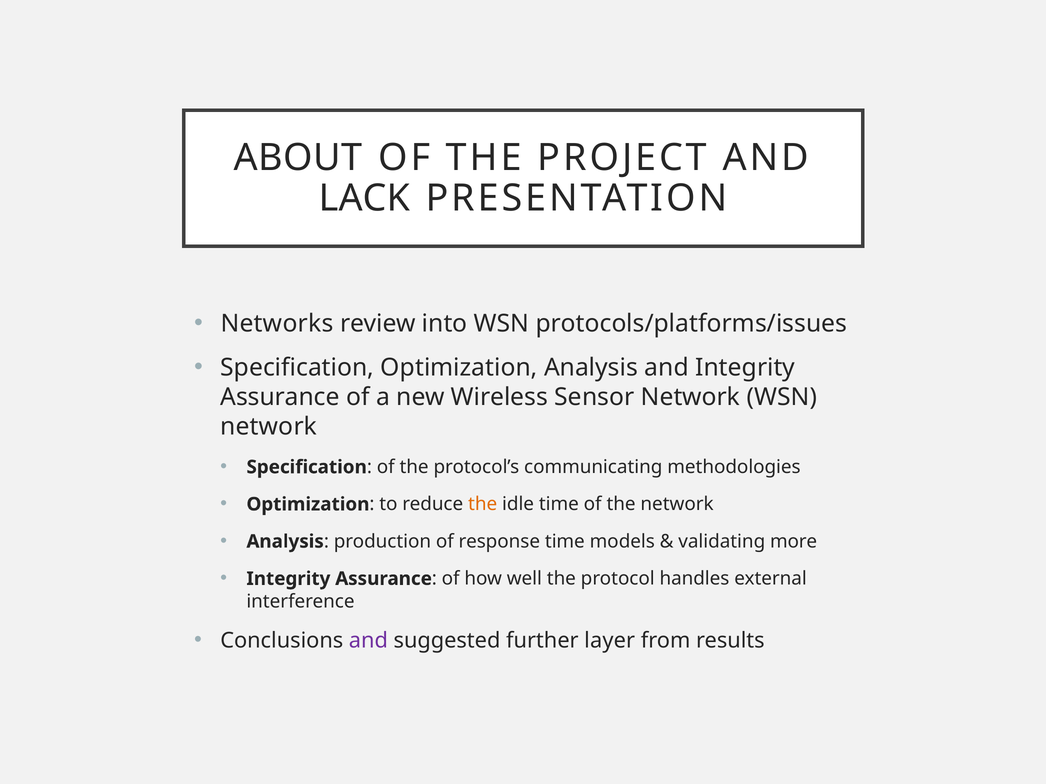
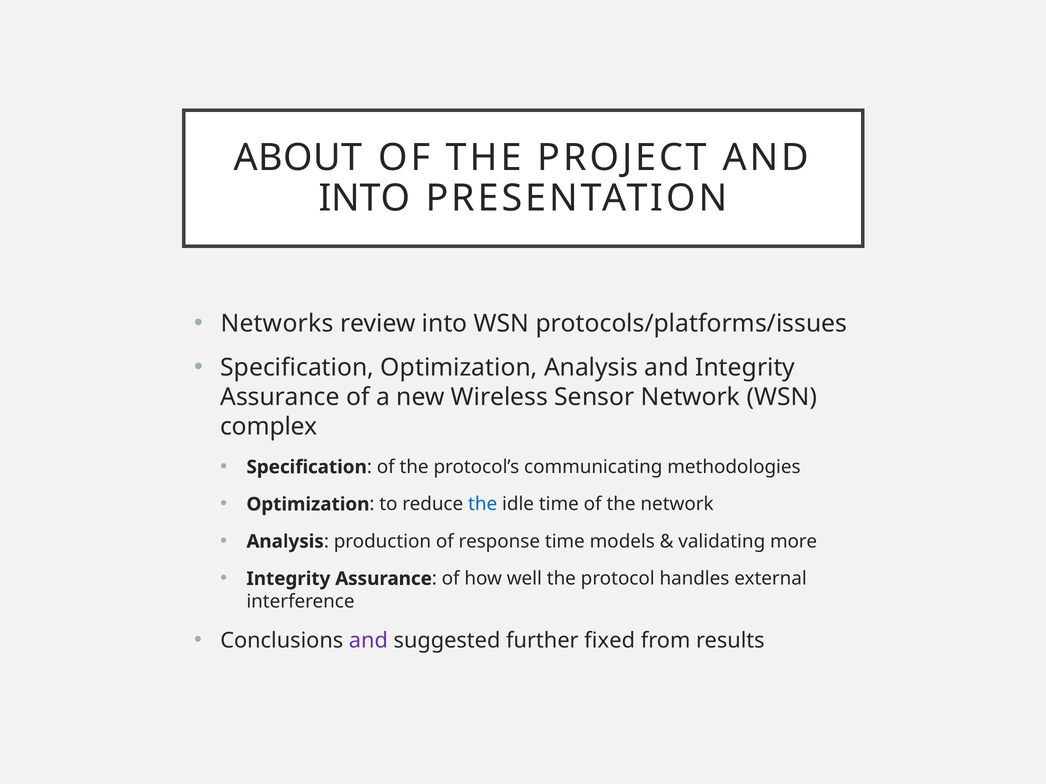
LACK at (364, 198): LACK -> INTO
network at (269, 427): network -> complex
the at (483, 505) colour: orange -> blue
layer: layer -> fixed
